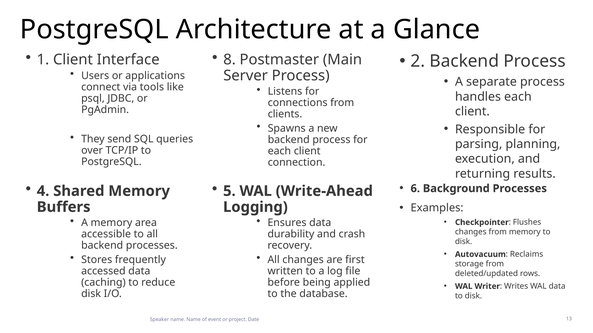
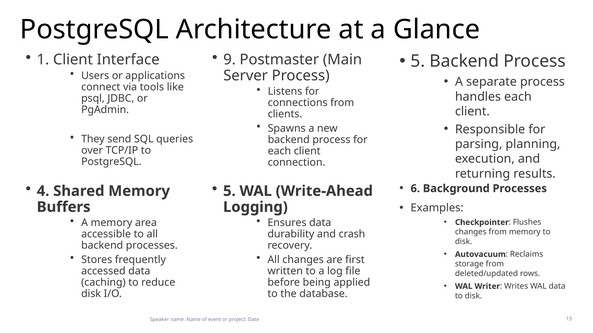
8: 8 -> 9
2 at (418, 61): 2 -> 5
